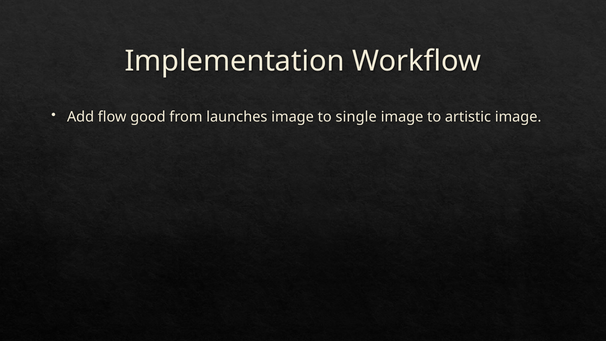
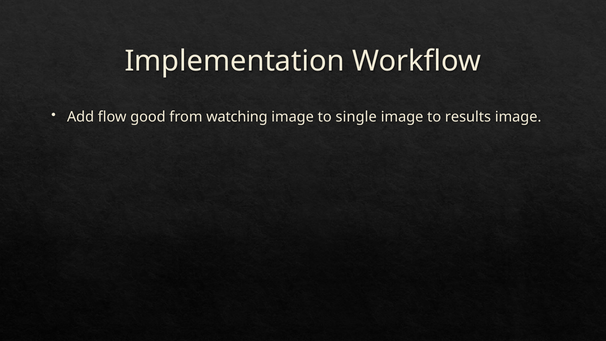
launches: launches -> watching
artistic: artistic -> results
